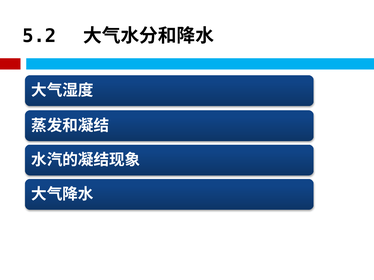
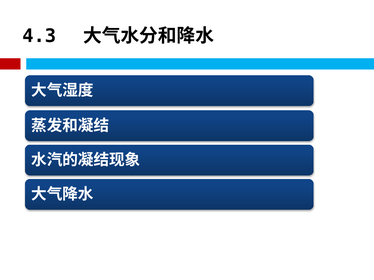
5.2: 5.2 -> 4.3
